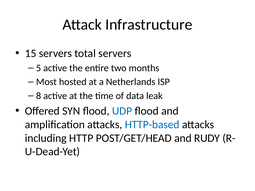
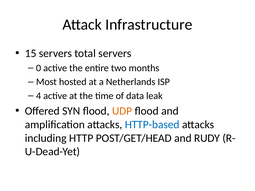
5: 5 -> 0
8: 8 -> 4
UDP colour: blue -> orange
